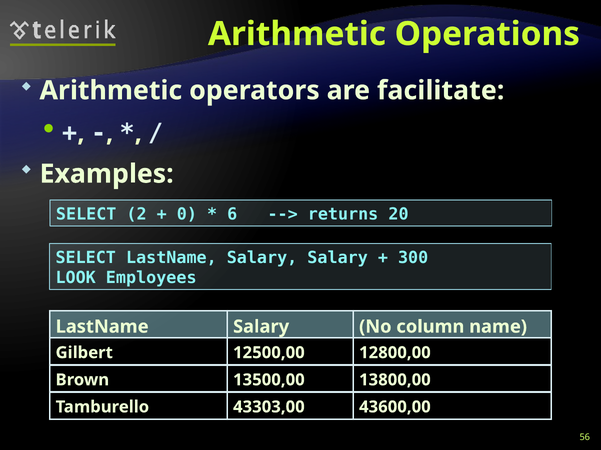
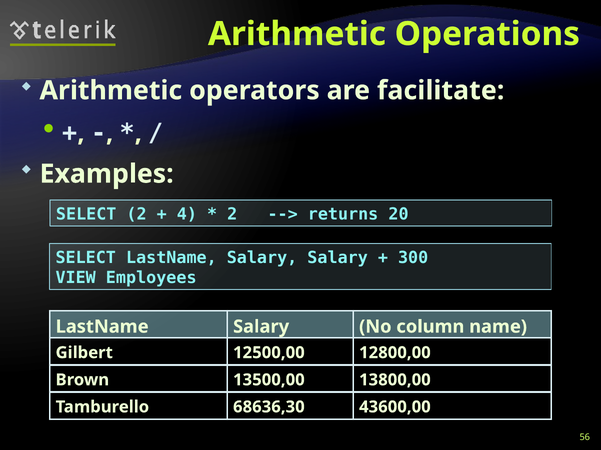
0: 0 -> 4
6 at (232, 214): 6 -> 2
LOOK: LOOK -> VIEW
43303,00: 43303,00 -> 68636,30
